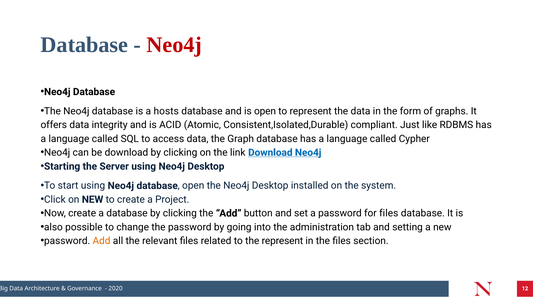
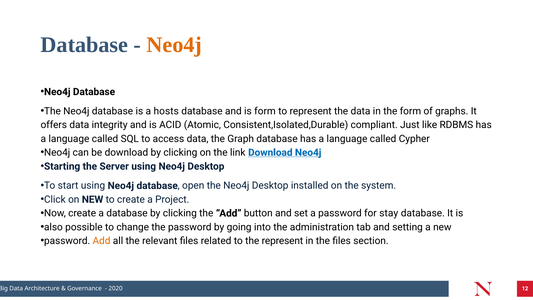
Neo4j at (174, 45) colour: red -> orange
is open: open -> form
for files: files -> stay
